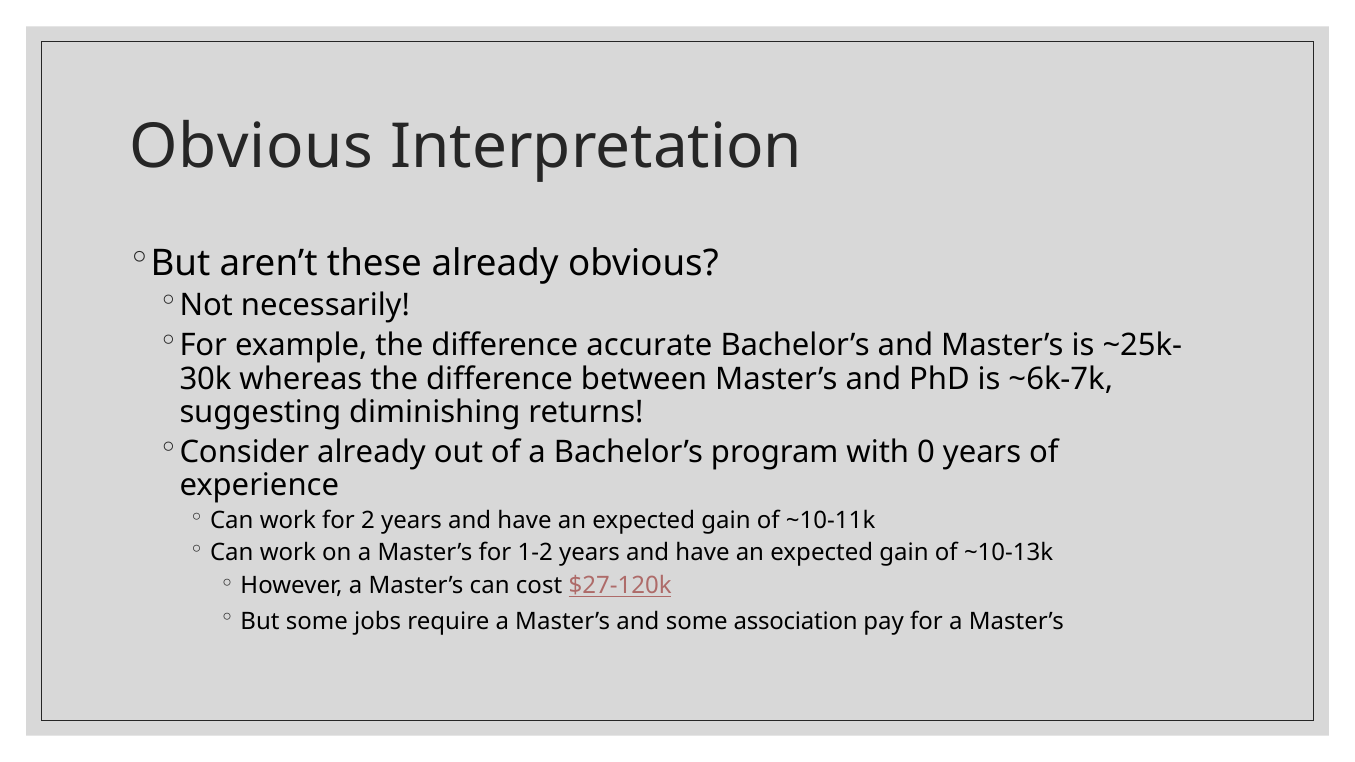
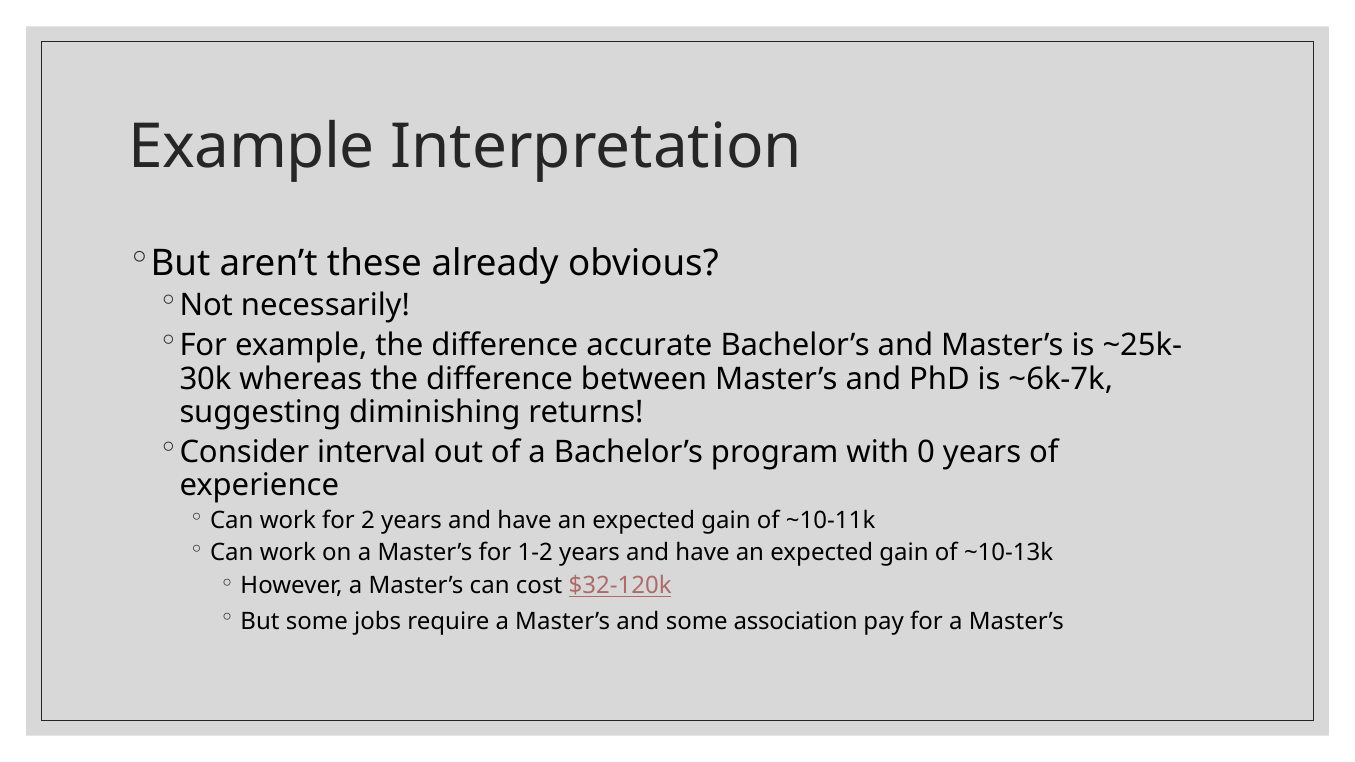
Obvious at (251, 147): Obvious -> Example
Consider already: already -> interval
$27-120k: $27-120k -> $32-120k
